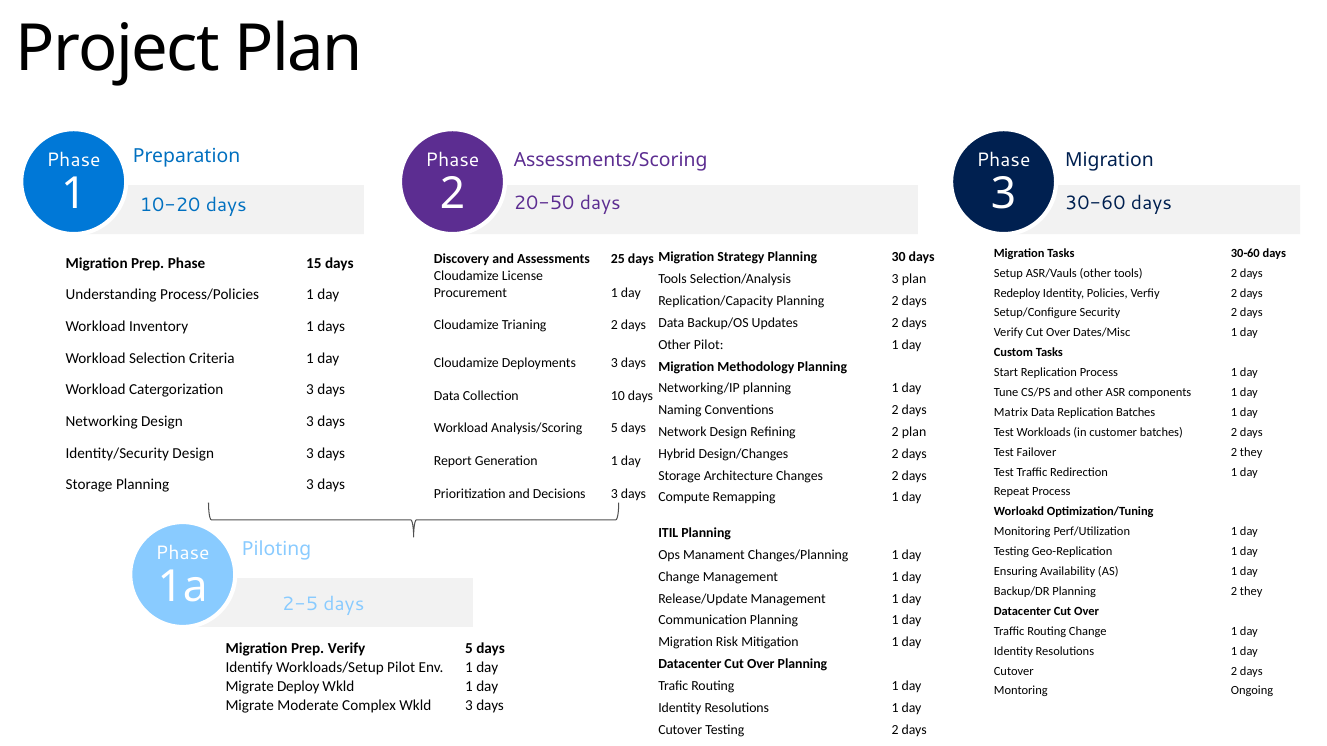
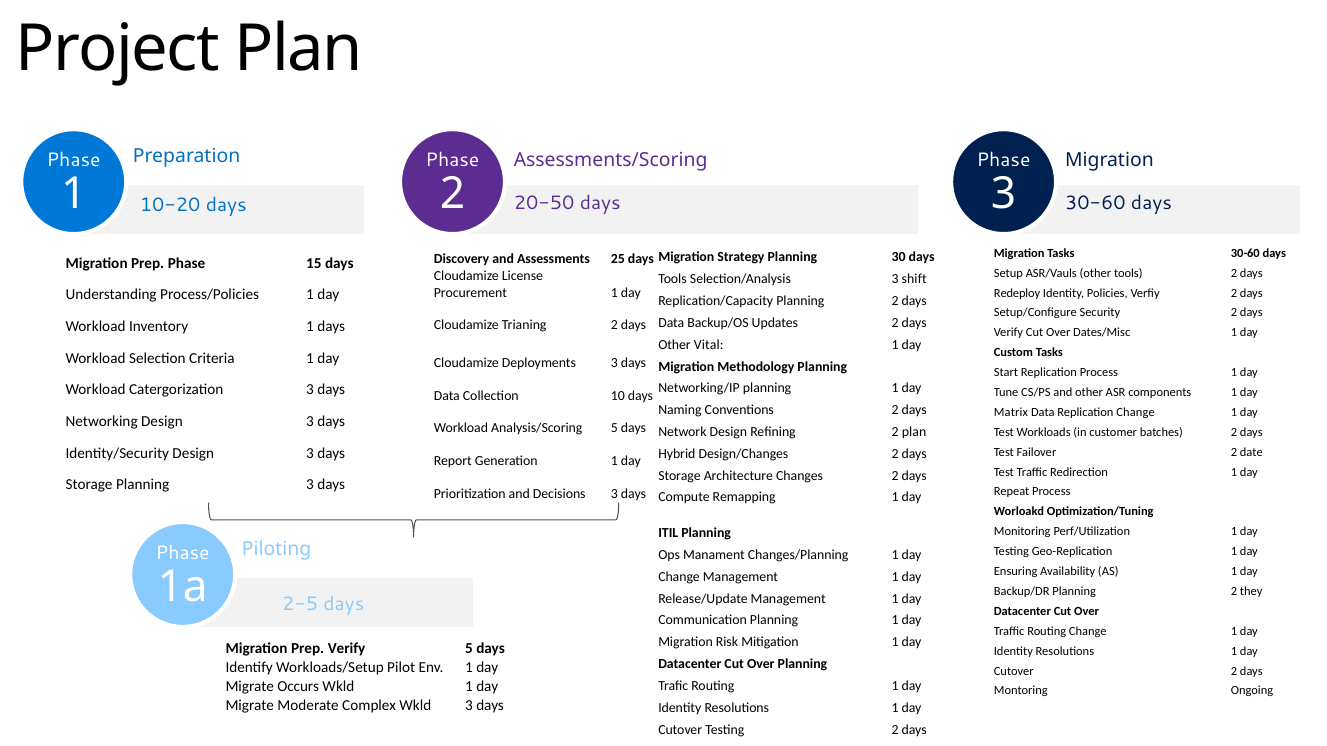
3 plan: plan -> shift
Other Pilot: Pilot -> Vital
Replication Batches: Batches -> Change
Failover 2 they: they -> date
Deploy: Deploy -> Occurs
